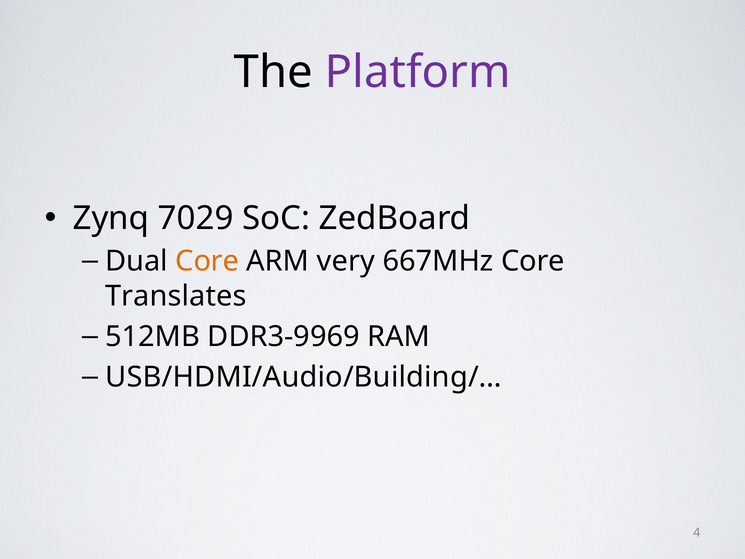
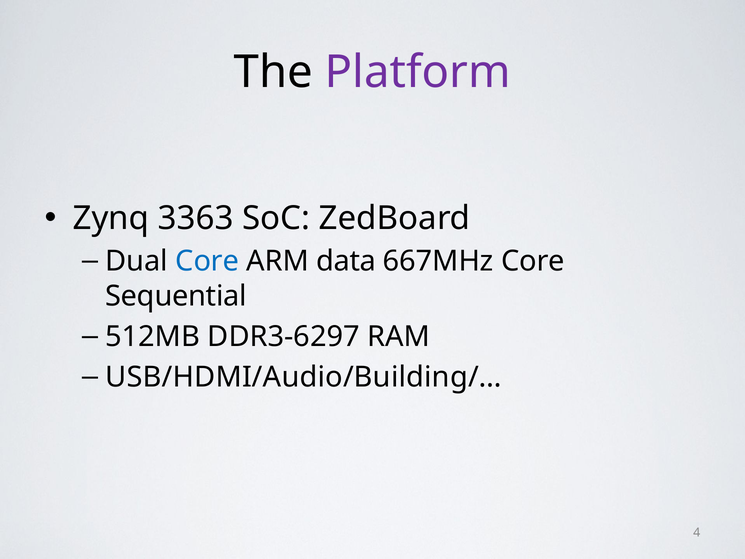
7029: 7029 -> 3363
Core at (207, 261) colour: orange -> blue
very: very -> data
Translates: Translates -> Sequential
DDR3-9969: DDR3-9969 -> DDR3-6297
